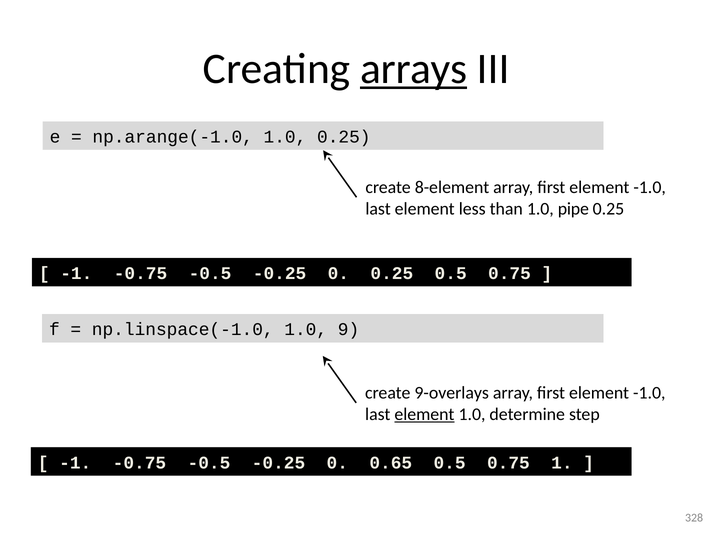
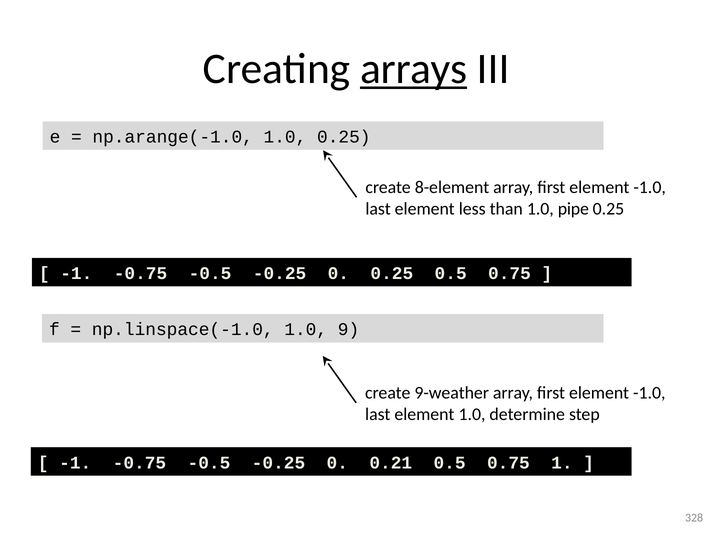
9-overlays: 9-overlays -> 9-weather
element at (424, 414) underline: present -> none
0.65: 0.65 -> 0.21
